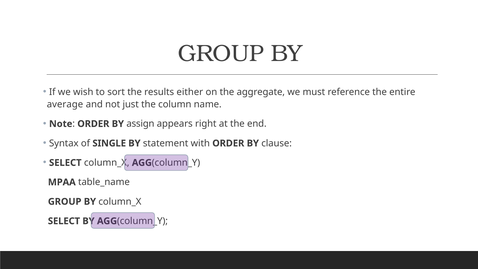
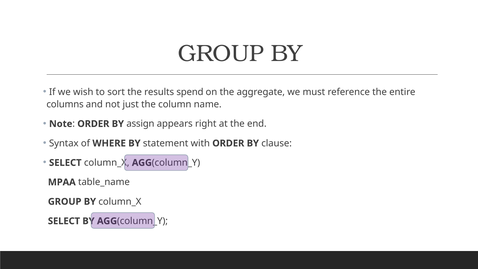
either: either -> spend
average: average -> columns
SINGLE: SINGLE -> WHERE
